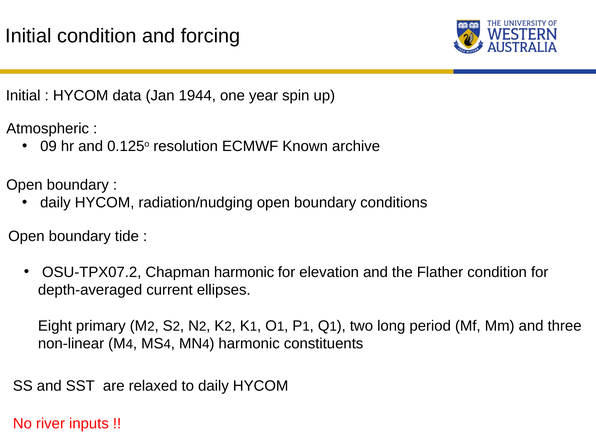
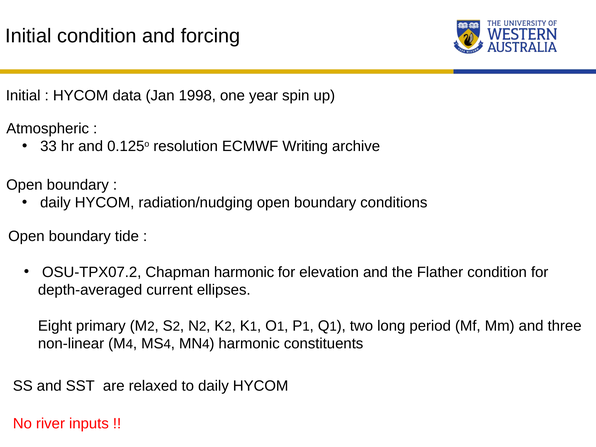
1944: 1944 -> 1998
09: 09 -> 33
Known: Known -> Writing
